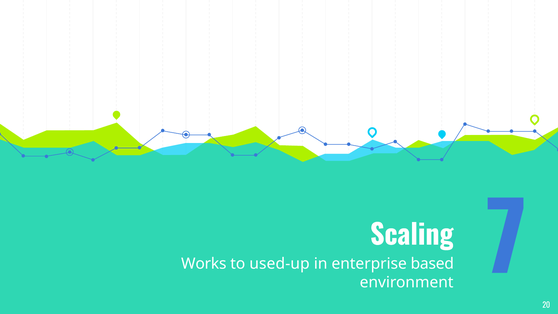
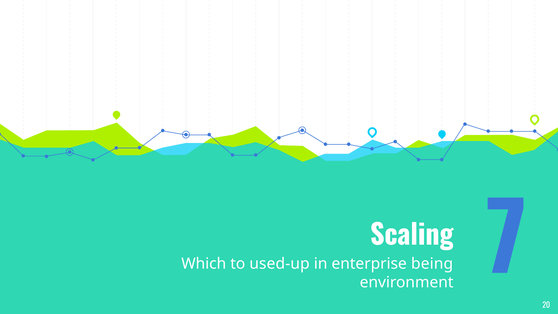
Works: Works -> Which
based: based -> being
